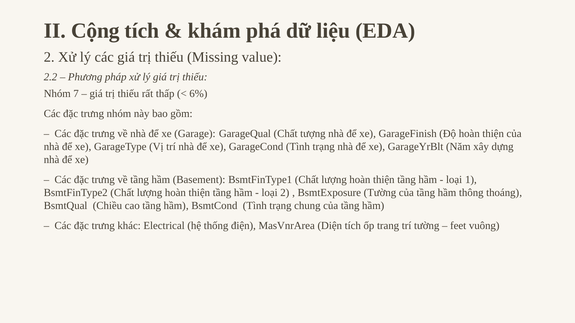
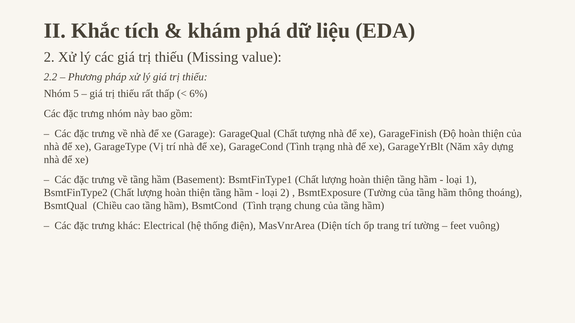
Cộng: Cộng -> Khắc
7: 7 -> 5
